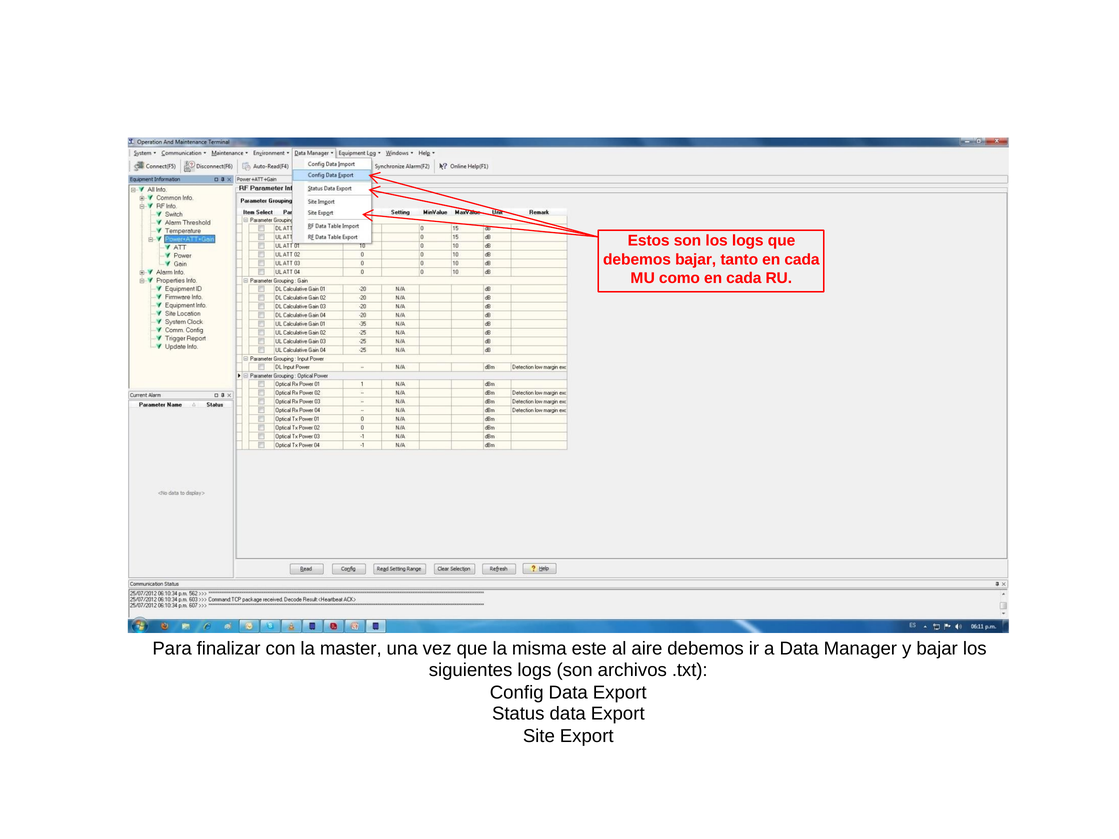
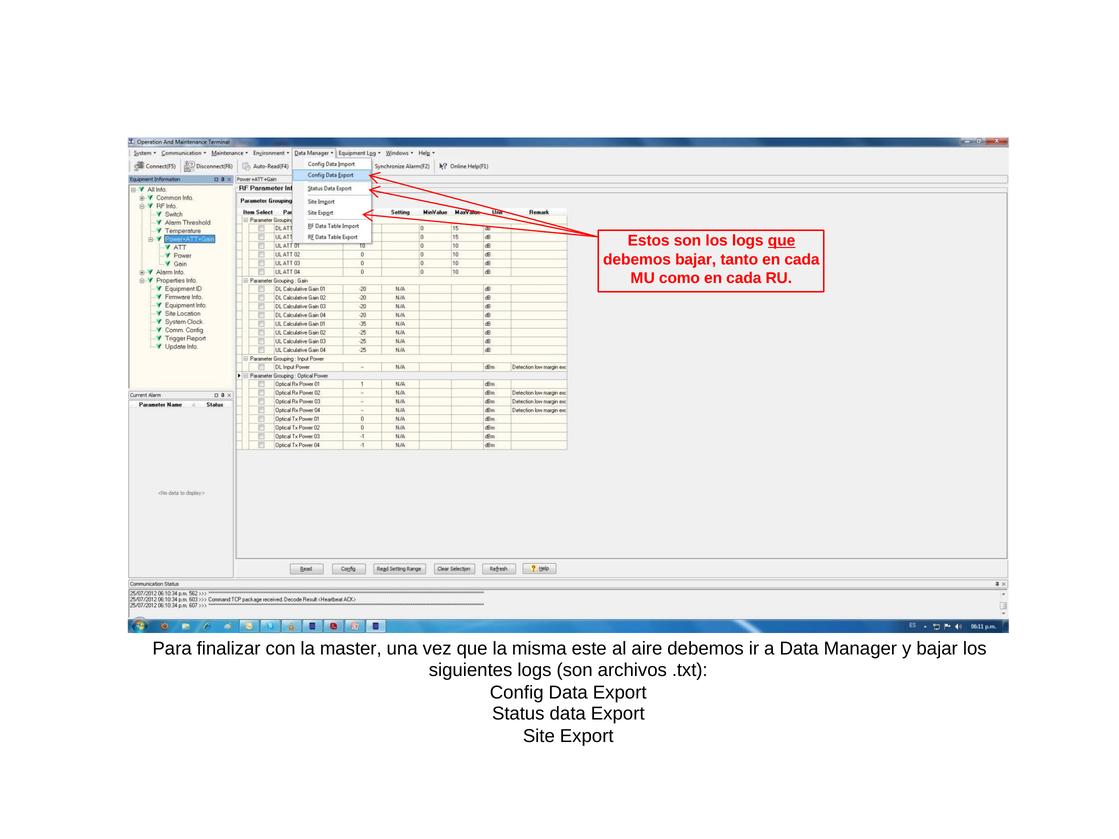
que at (782, 241) underline: none -> present
